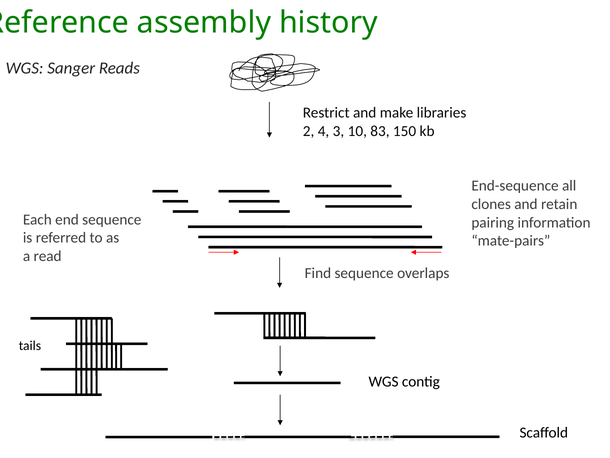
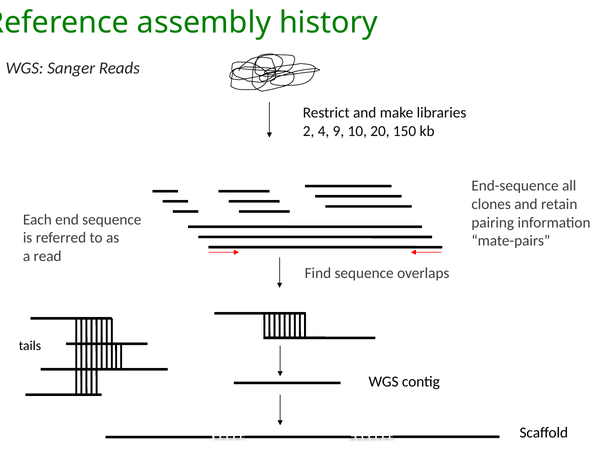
3: 3 -> 9
83: 83 -> 20
